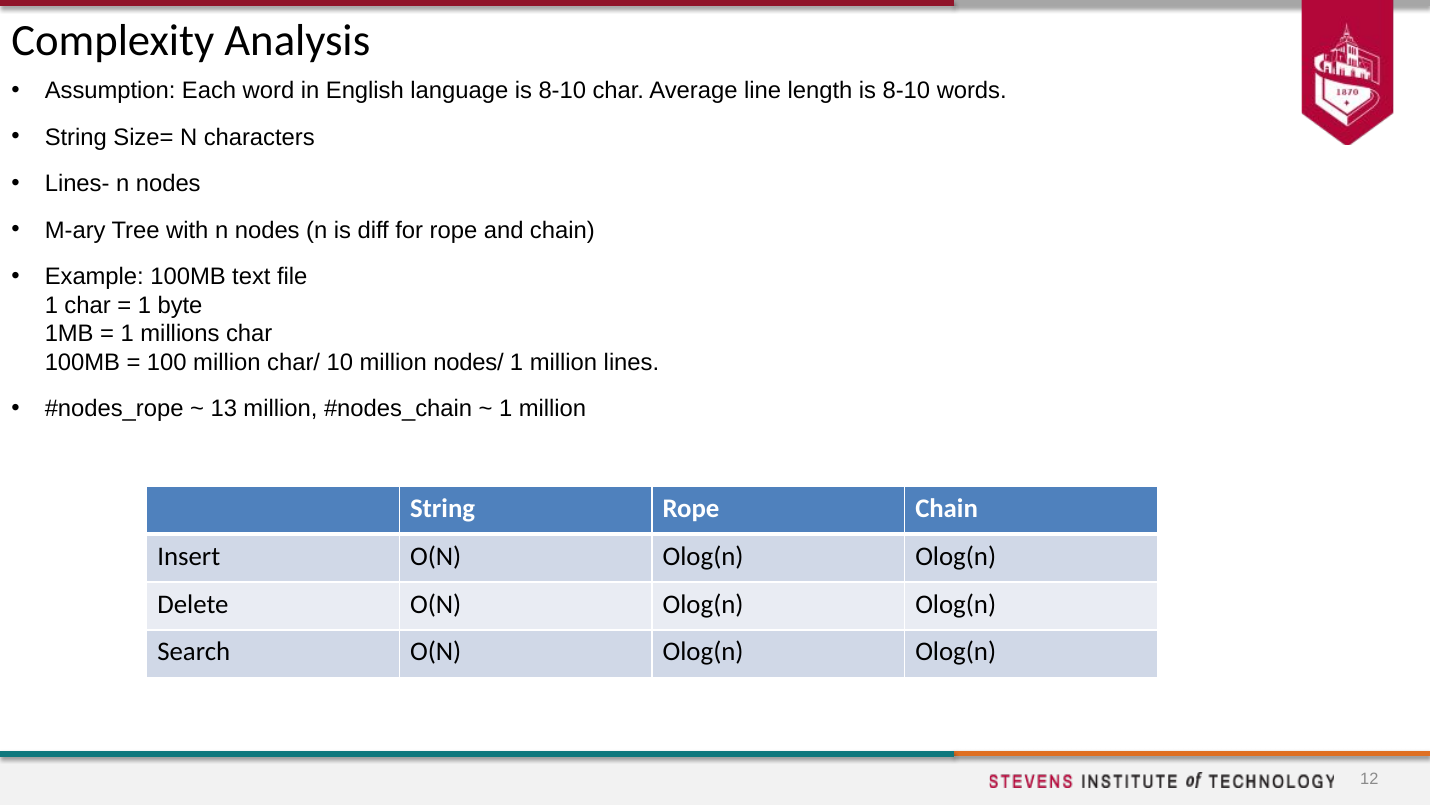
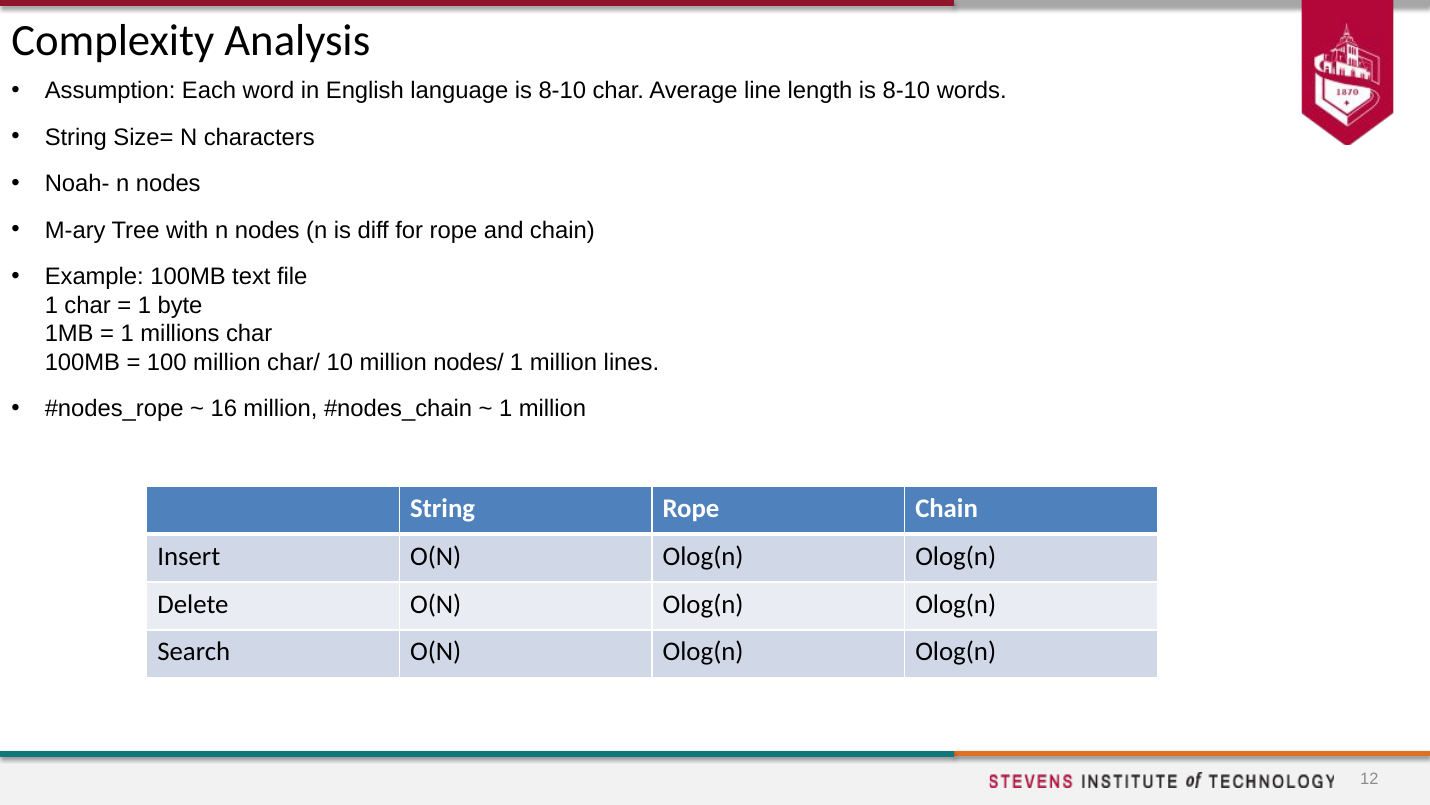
Lines-: Lines- -> Noah-
13: 13 -> 16
